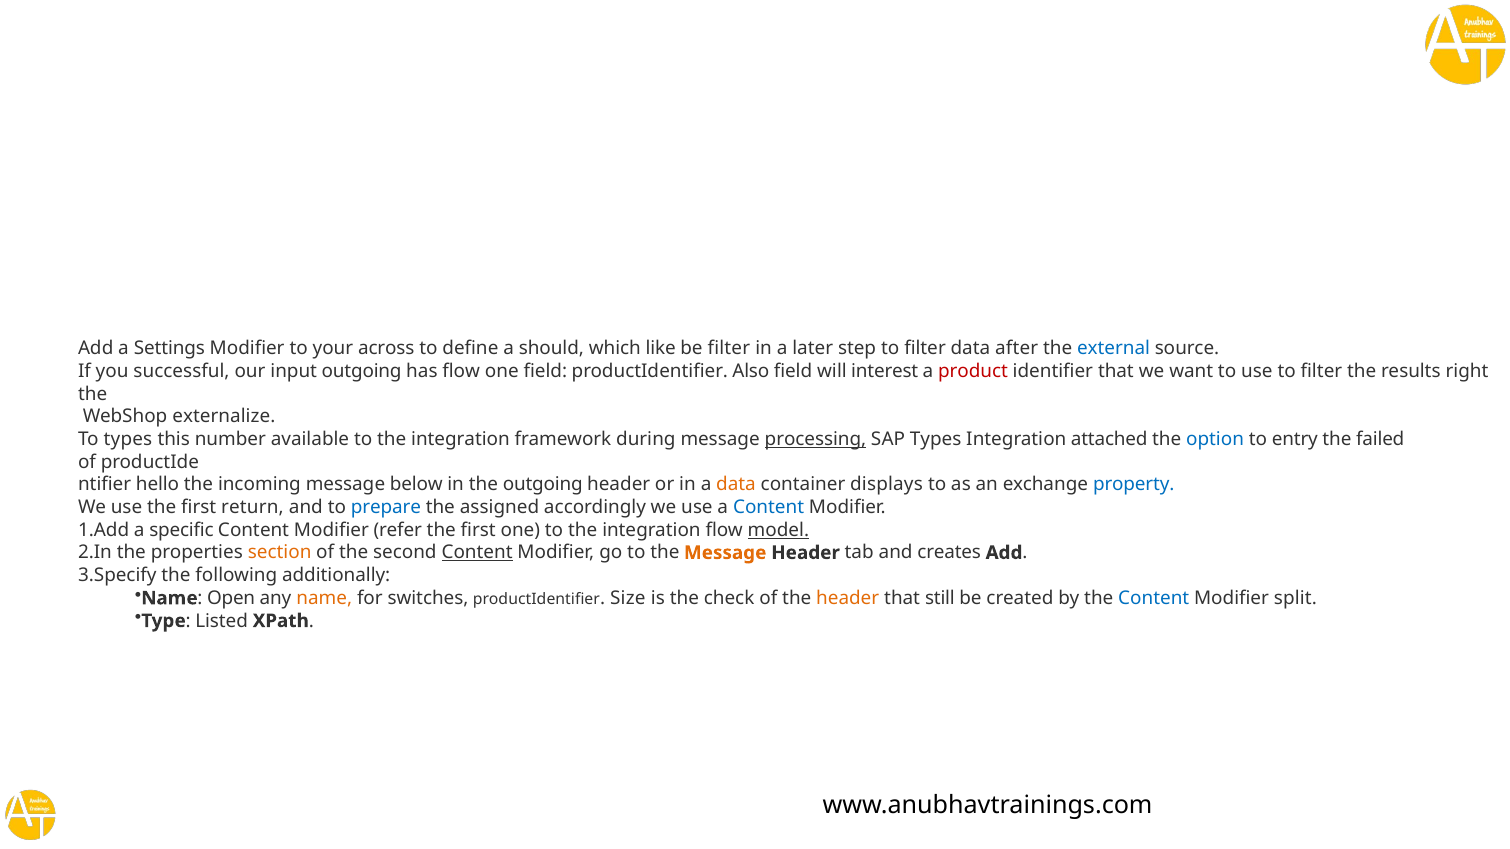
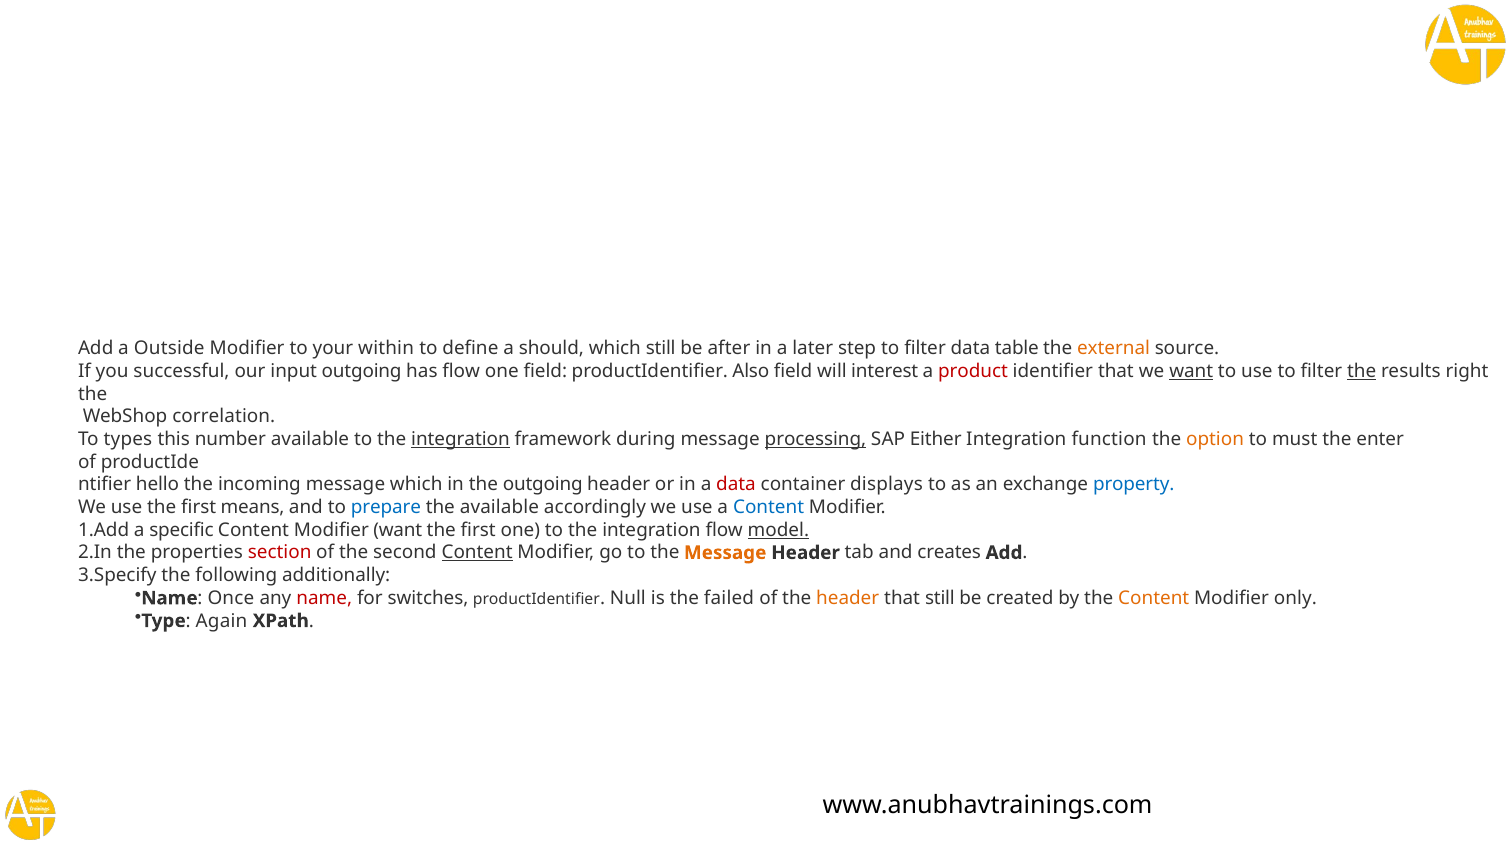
Settings: Settings -> Outside
across: across -> within
which like: like -> still
be filter: filter -> after
after: after -> table
external colour: blue -> orange
want at (1191, 371) underline: none -> present
the at (1362, 371) underline: none -> present
externalize: externalize -> correlation
integration at (460, 439) underline: none -> present
SAP Types: Types -> Either
attached: attached -> function
option colour: blue -> orange
entry: entry -> must
failed: failed -> enter
message below: below -> which
data at (736, 485) colour: orange -> red
return: return -> means
the assigned: assigned -> available
Modifier refer: refer -> want
section colour: orange -> red
Open: Open -> Once
name at (324, 598) colour: orange -> red
Size: Size -> Null
check: check -> failed
Content at (1154, 598) colour: blue -> orange
split: split -> only
Listed: Listed -> Again
